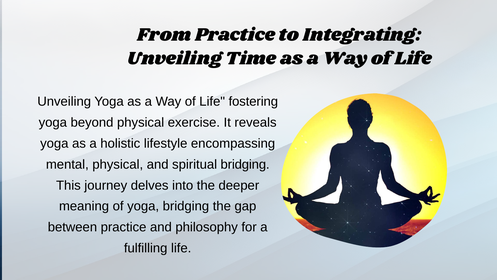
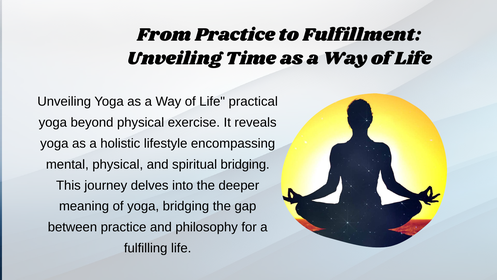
Integrating: Integrating -> Fulfillment
fostering: fostering -> practical
